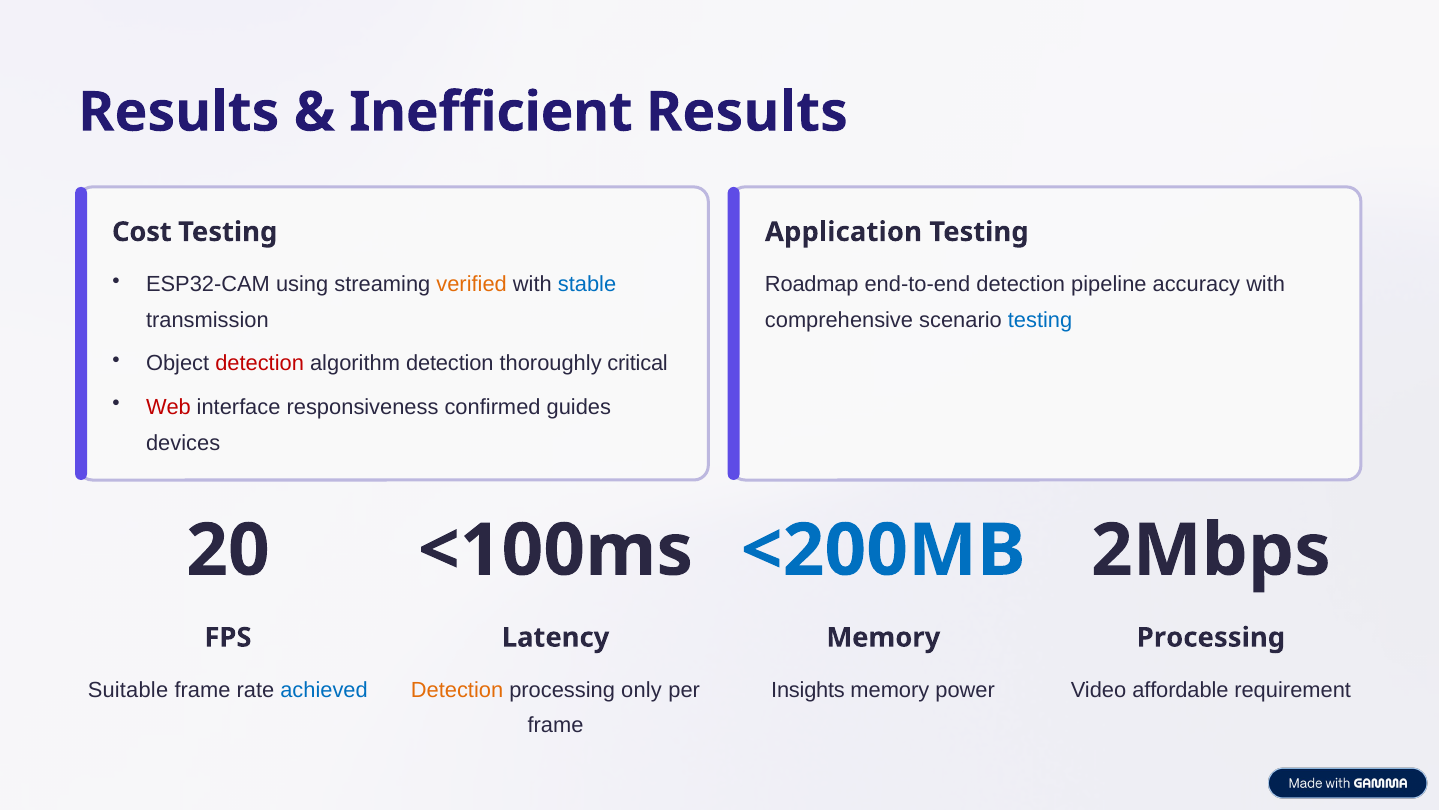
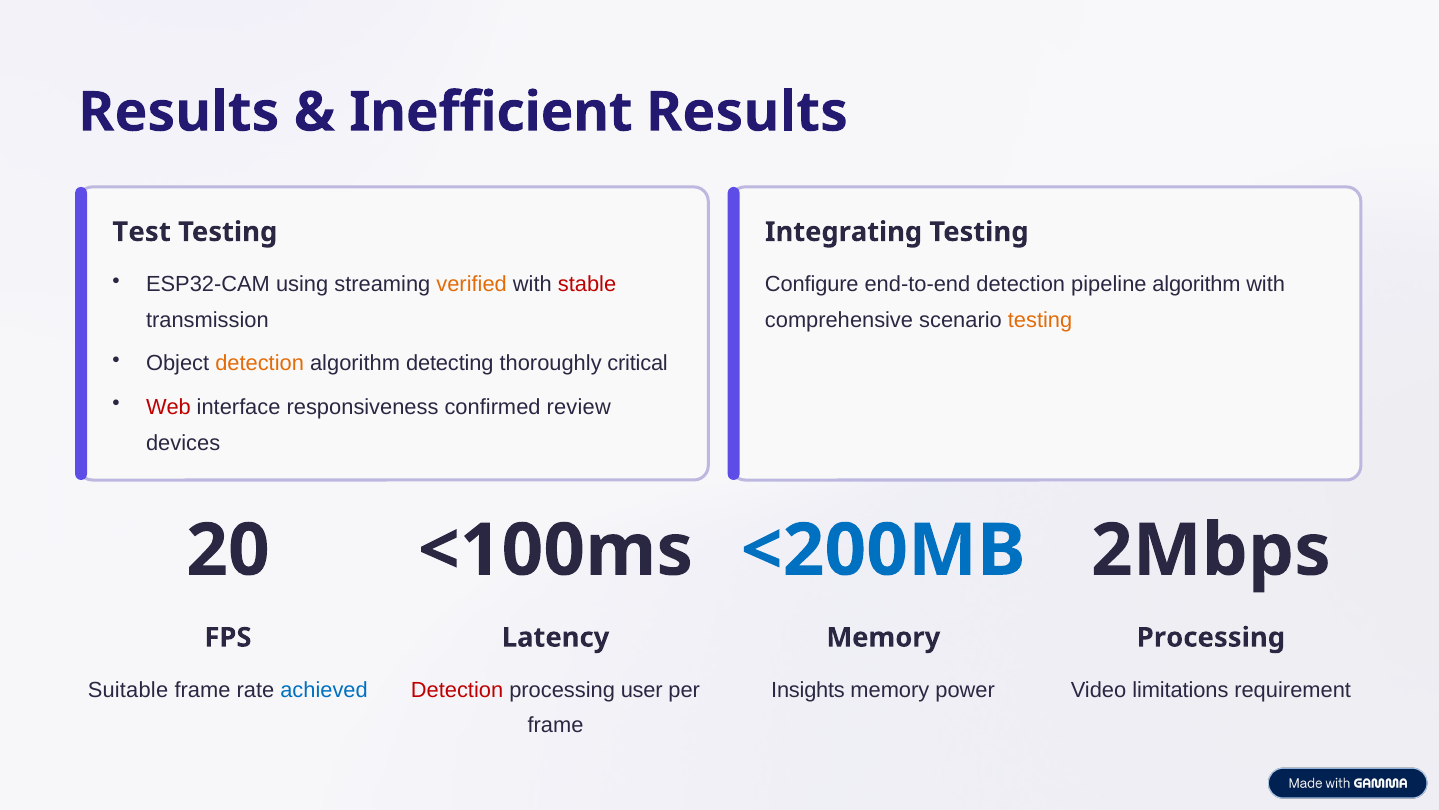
Cost: Cost -> Test
Application: Application -> Integrating
stable colour: blue -> red
Roadmap: Roadmap -> Configure
pipeline accuracy: accuracy -> algorithm
testing at (1040, 320) colour: blue -> orange
detection at (260, 363) colour: red -> orange
algorithm detection: detection -> detecting
guides: guides -> review
Detection at (457, 690) colour: orange -> red
only: only -> user
affordable: affordable -> limitations
